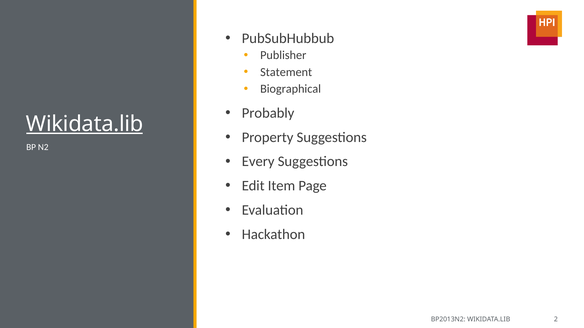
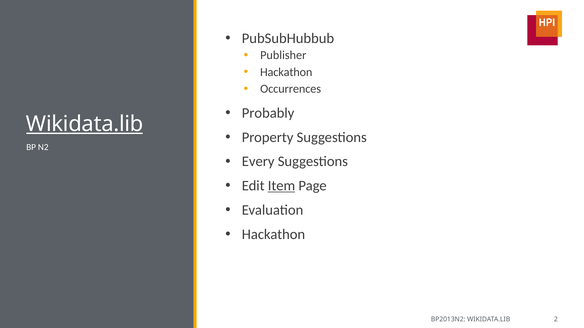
Statement at (286, 72): Statement -> Hackathon
Biographical: Biographical -> Occurrences
Item underline: none -> present
